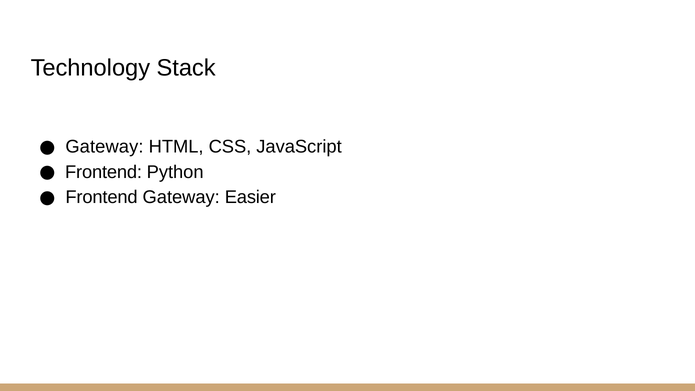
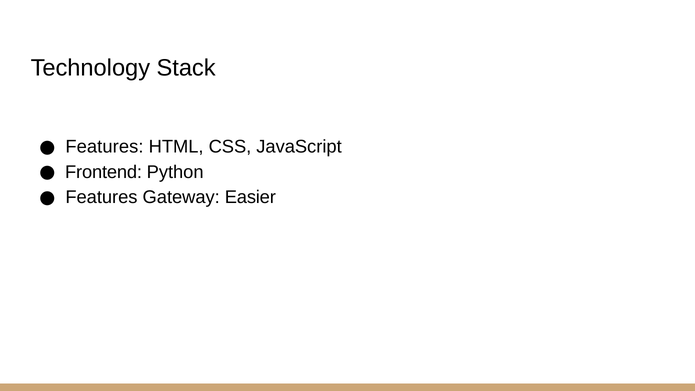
Gateway at (104, 147): Gateway -> Features
Frontend at (102, 197): Frontend -> Features
